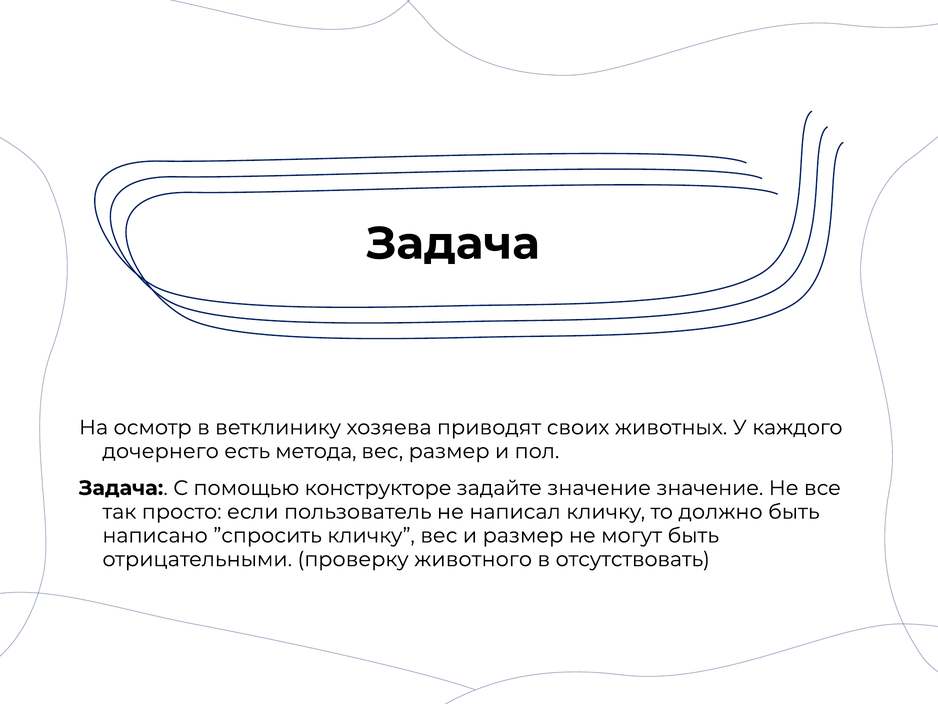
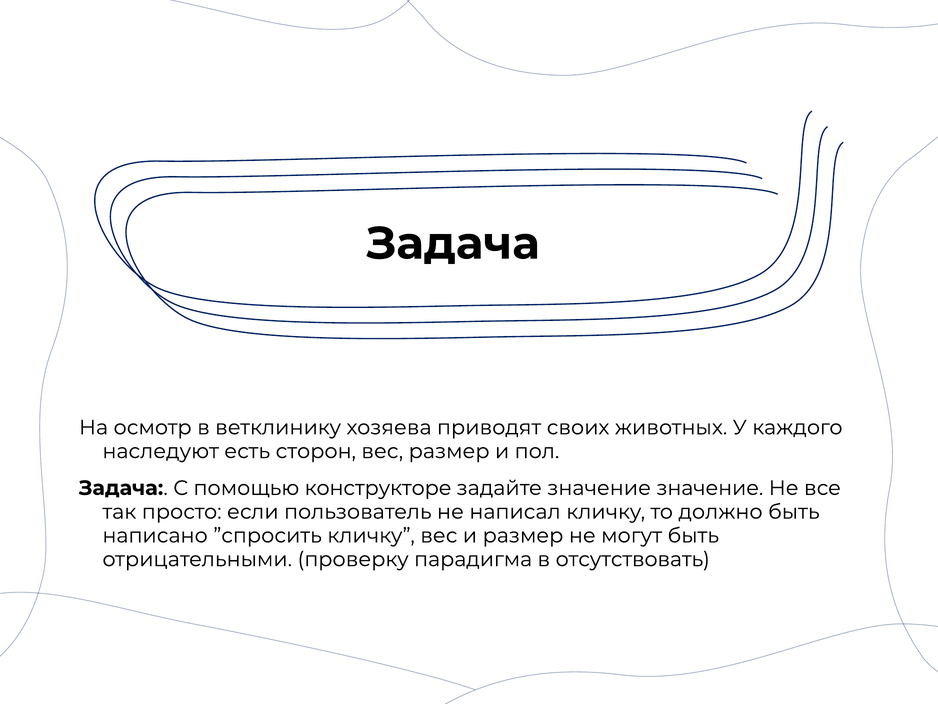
дочернего: дочернего -> наследуют
метода: метода -> сторон
животного: животного -> парадигма
